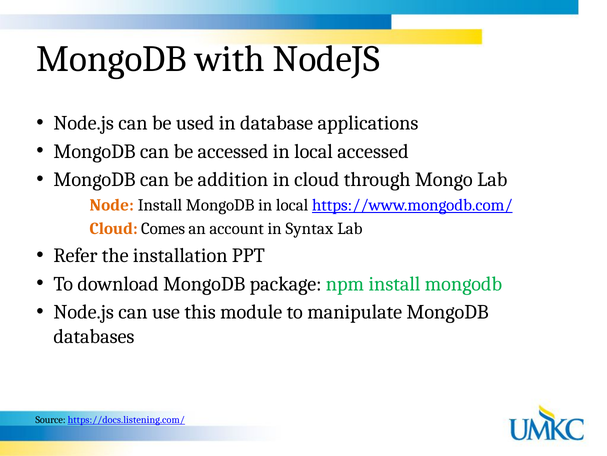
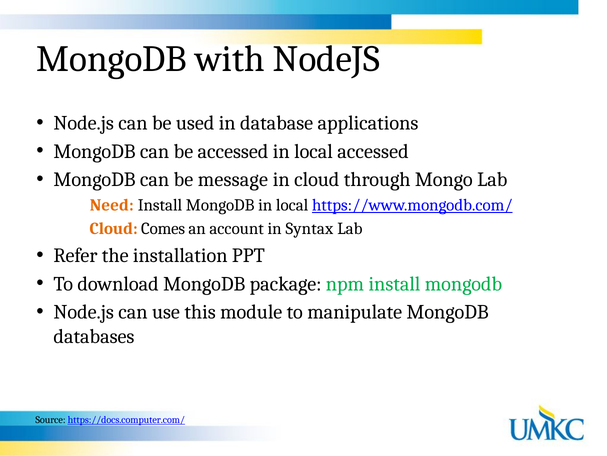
addition: addition -> message
Node: Node -> Need
https://docs.listening.com/: https://docs.listening.com/ -> https://docs.computer.com/
